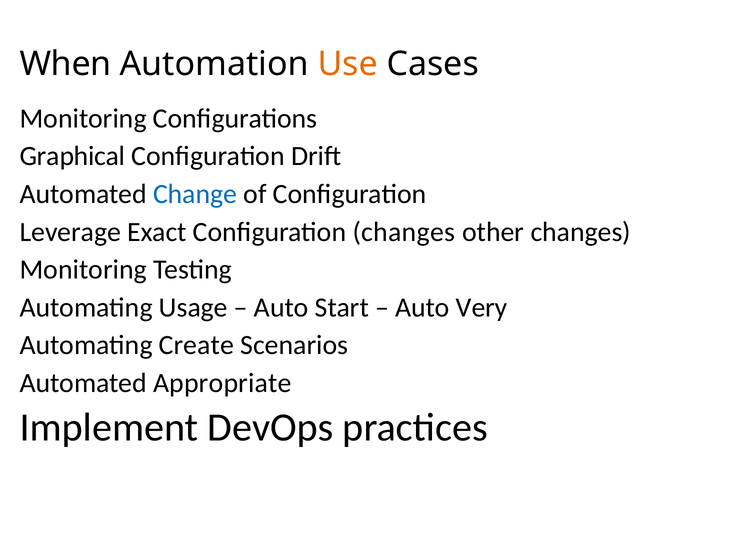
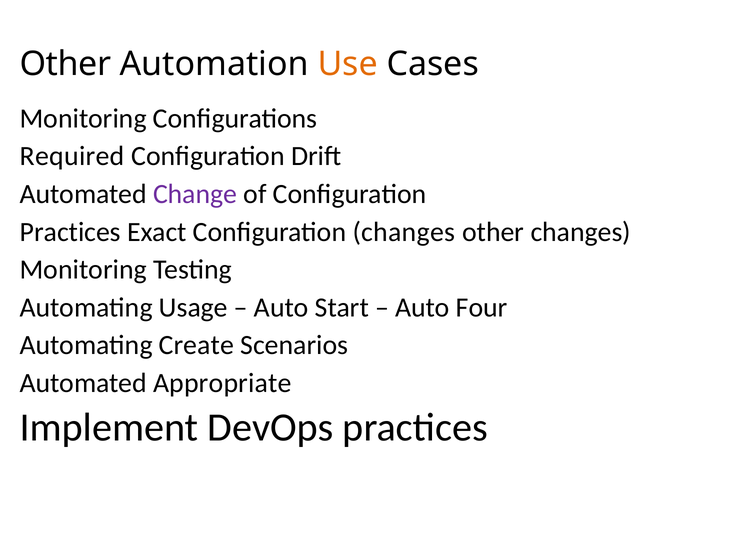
When at (65, 64): When -> Other
Graphical: Graphical -> Required
Change colour: blue -> purple
Leverage at (70, 232): Leverage -> Practices
Very: Very -> Four
